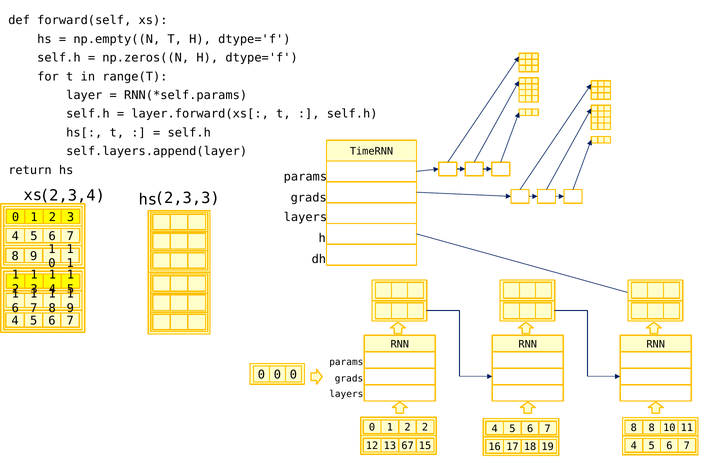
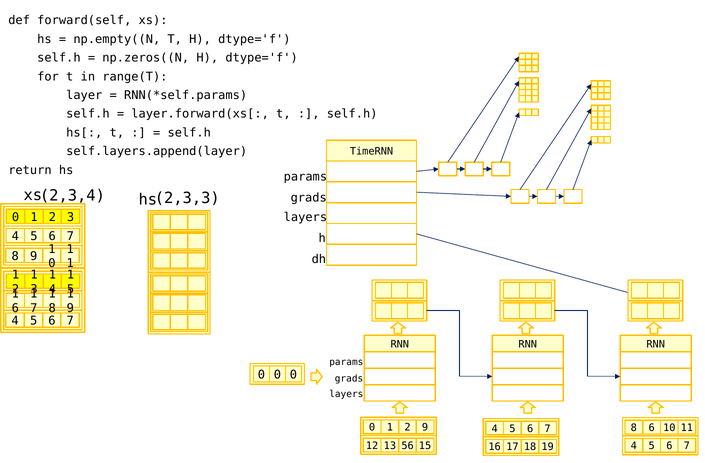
2 2: 2 -> 9
8 8: 8 -> 6
67: 67 -> 56
